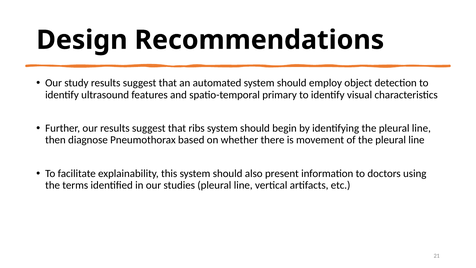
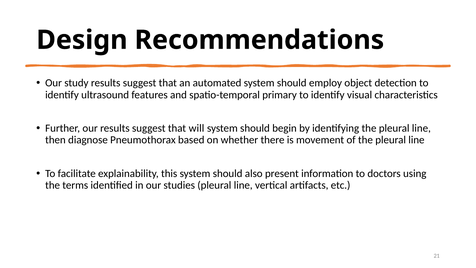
ribs: ribs -> will
